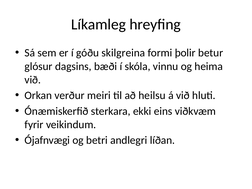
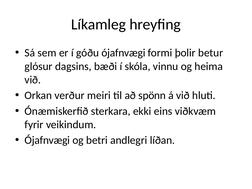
góðu skilgreina: skilgreina -> ójafnvægi
heilsu: heilsu -> spönn
